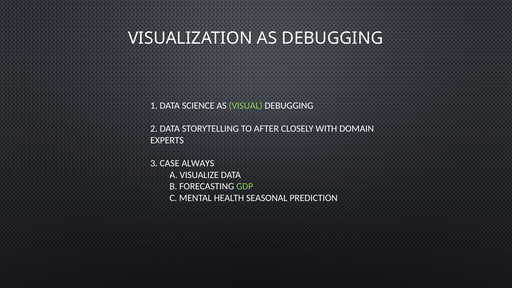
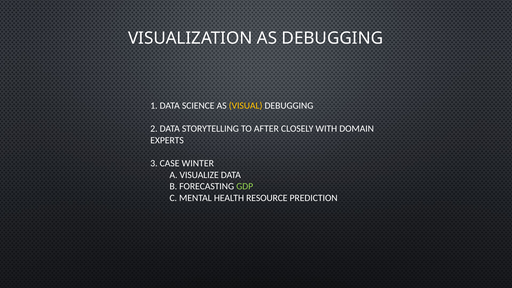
VISUAL colour: light green -> yellow
ALWAYS: ALWAYS -> WINTER
SEASONAL: SEASONAL -> RESOURCE
